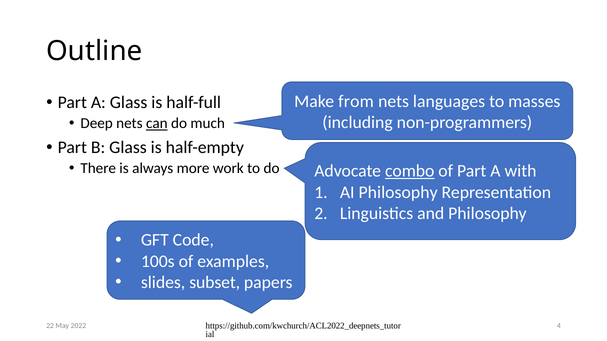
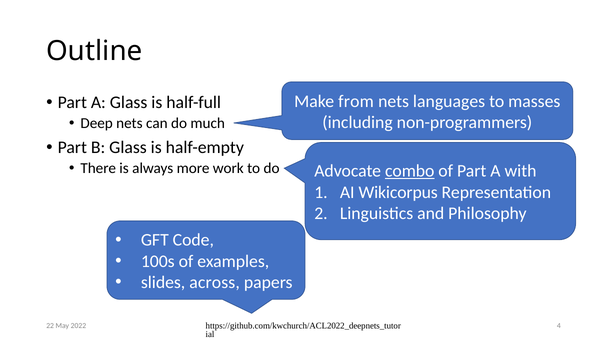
can underline: present -> none
AI Philosophy: Philosophy -> Wikicorpus
subset: subset -> across
